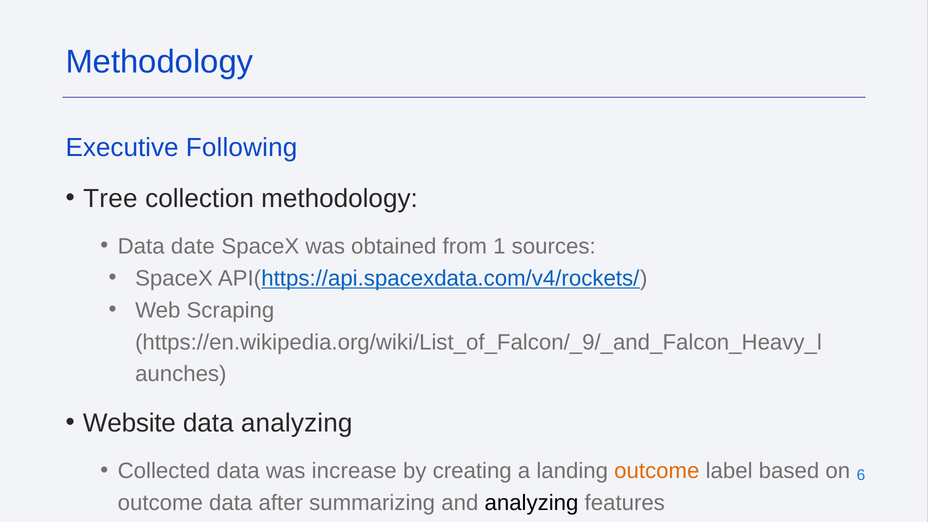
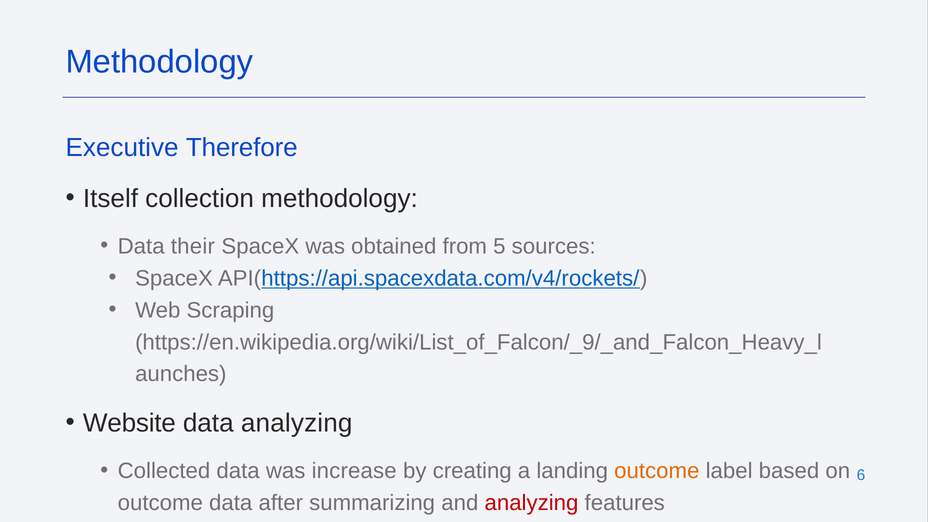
Following: Following -> Therefore
Tree: Tree -> Itself
date: date -> their
1: 1 -> 5
analyzing at (531, 503) colour: black -> red
